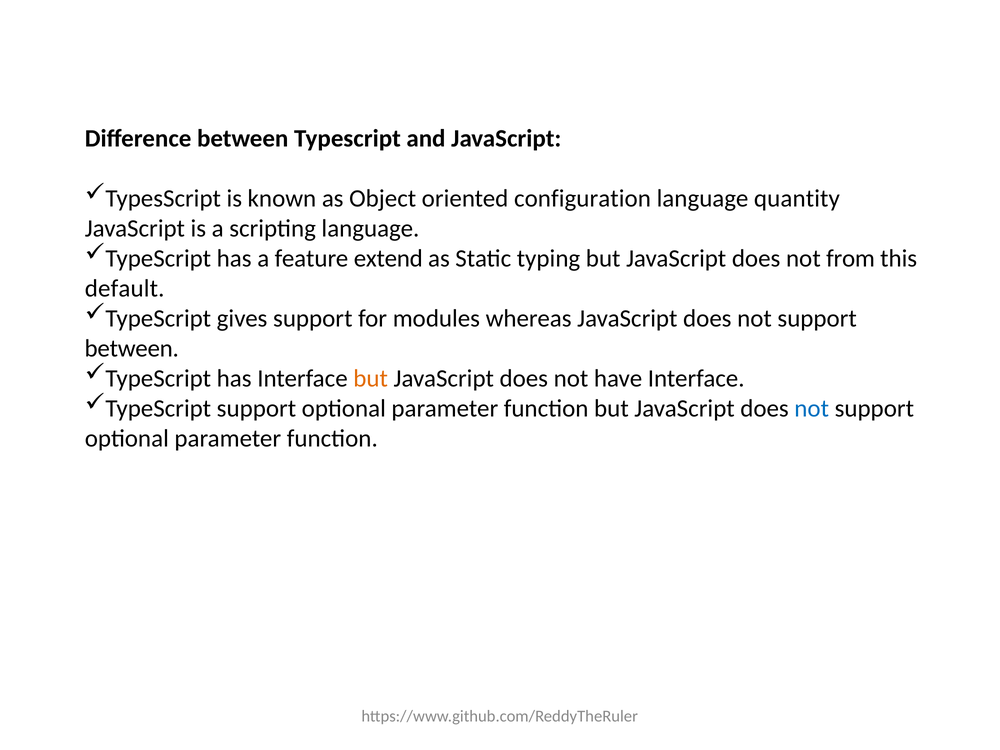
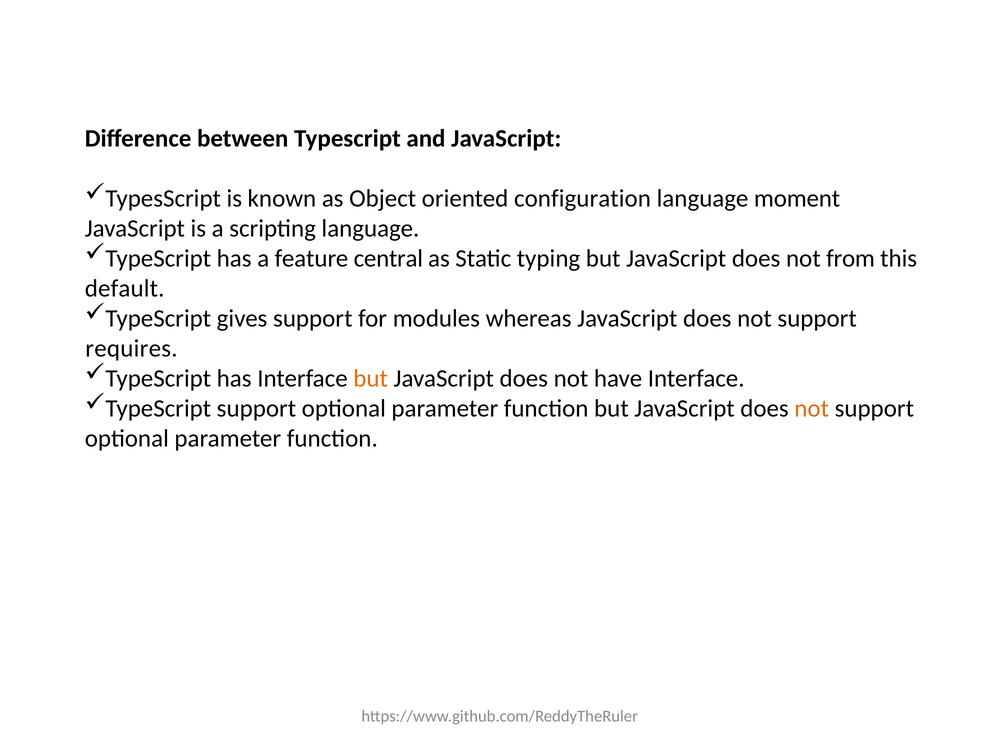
quantity: quantity -> moment
extend: extend -> central
between at (132, 348): between -> requires
not at (812, 408) colour: blue -> orange
